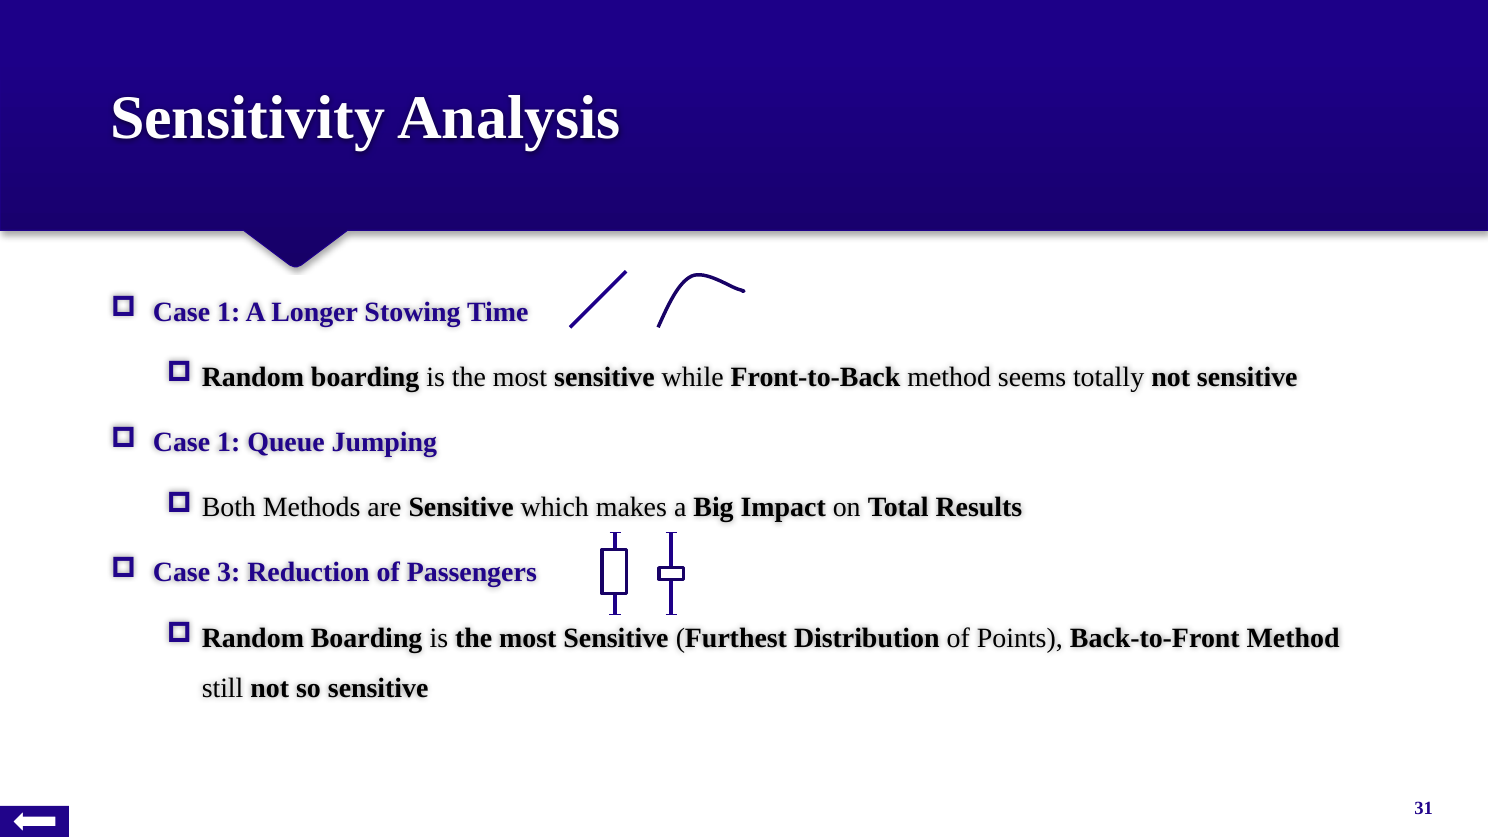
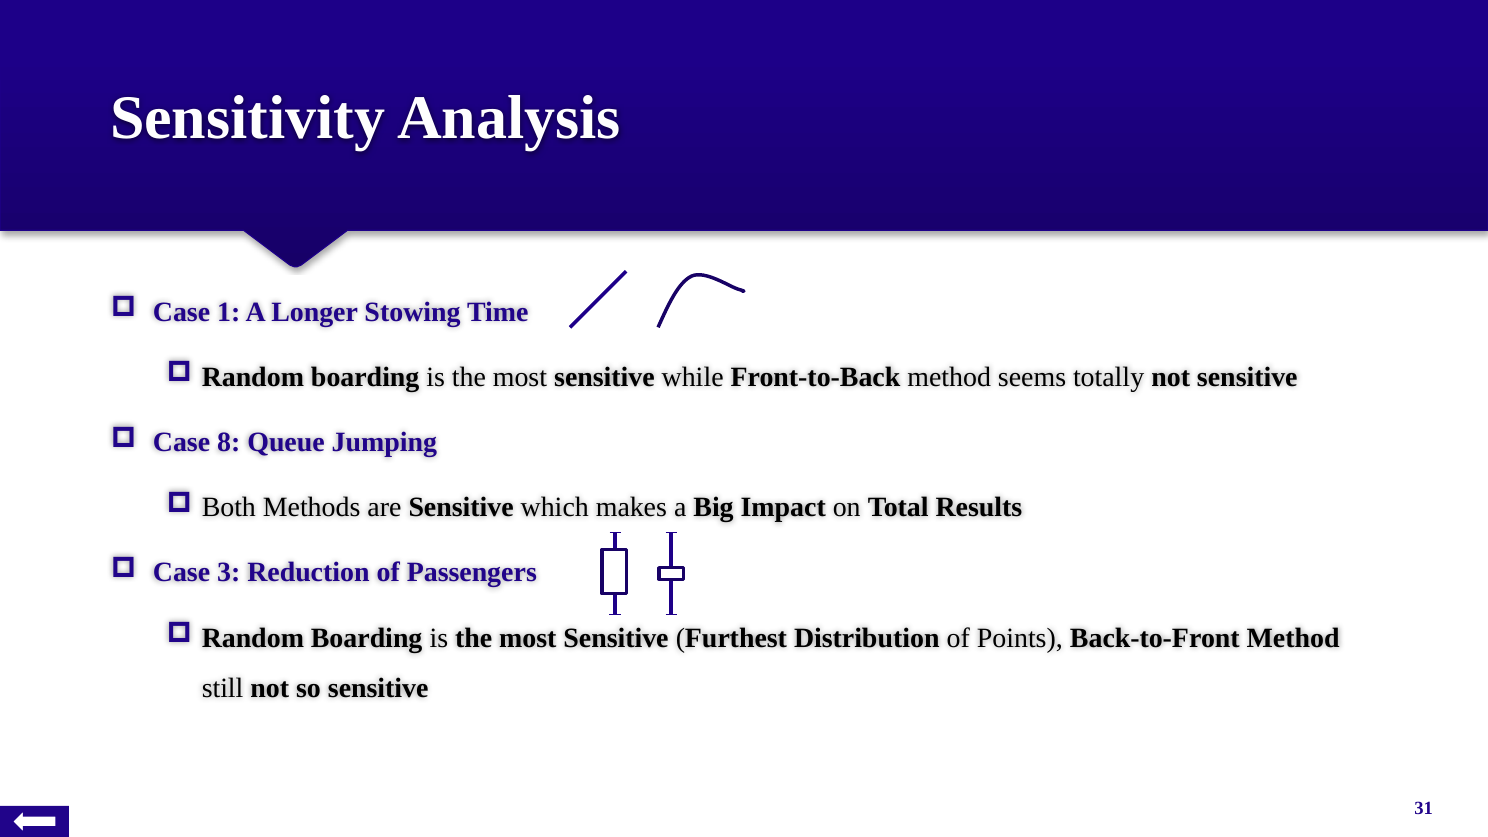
1 at (229, 442): 1 -> 8
